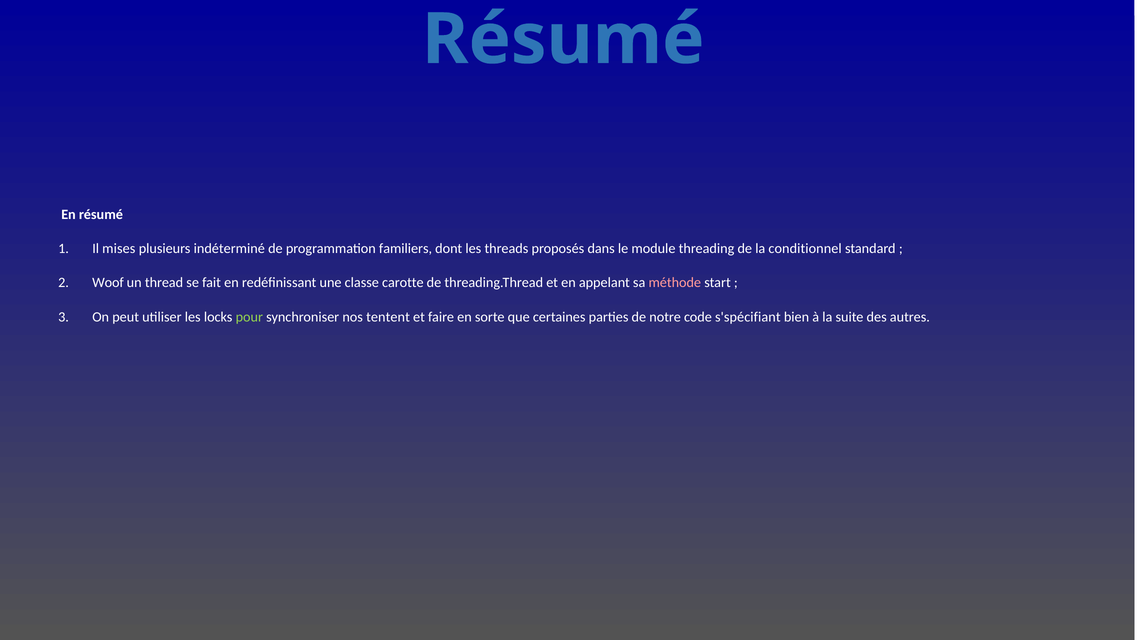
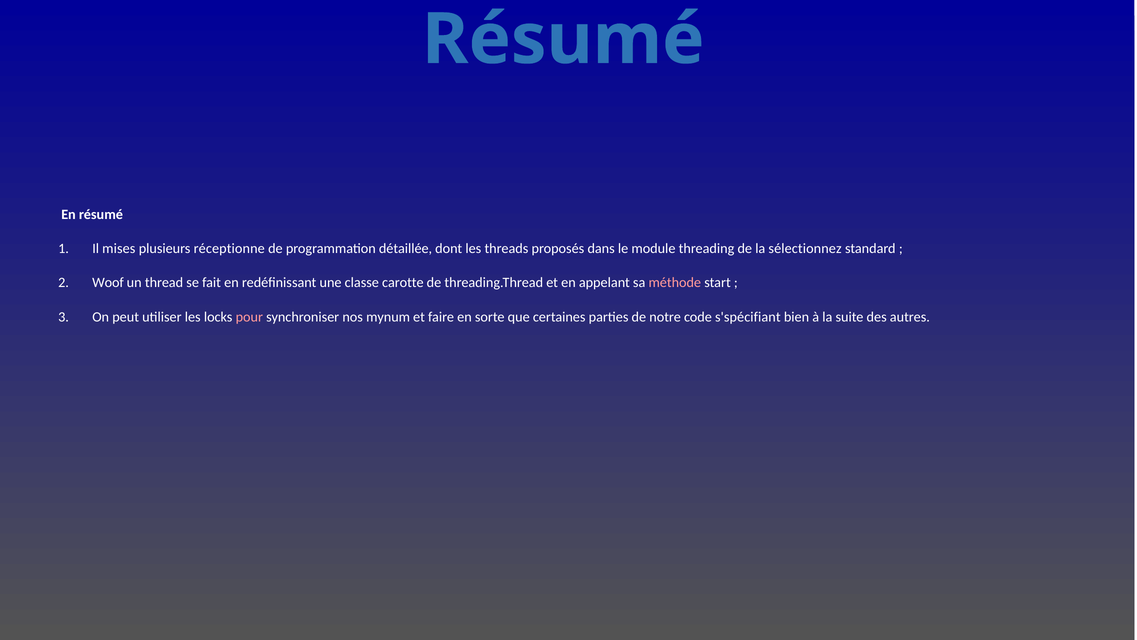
indéterminé: indéterminé -> réceptionne
familiers: familiers -> détaillée
conditionnel: conditionnel -> sélectionnez
pour colour: light green -> pink
tentent: tentent -> mynum
